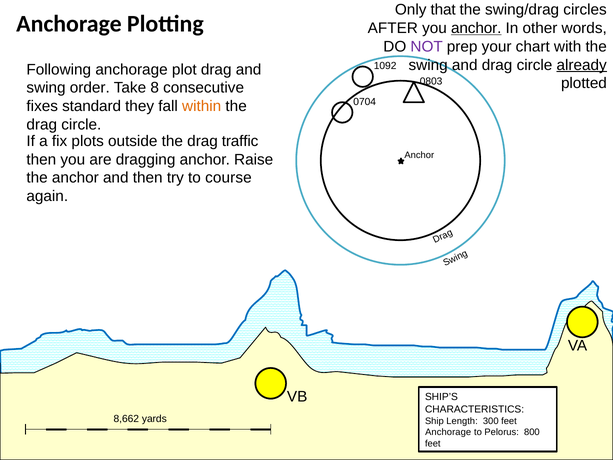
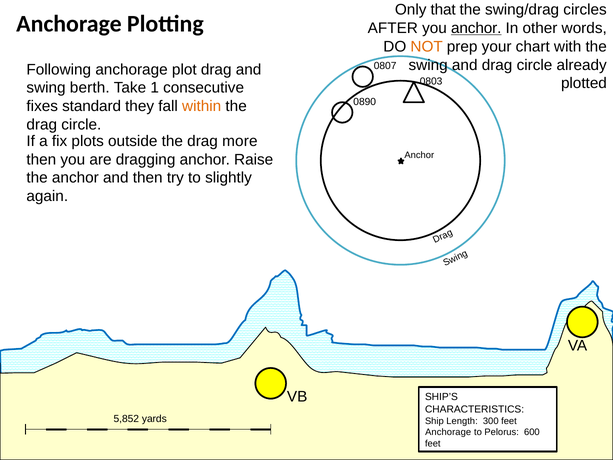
NOT colour: purple -> orange
already underline: present -> none
1092: 1092 -> 0807
order: order -> berth
8: 8 -> 1
0704: 0704 -> 0890
traffic: traffic -> more
course: course -> slightly
8,662: 8,662 -> 5,852
800: 800 -> 600
